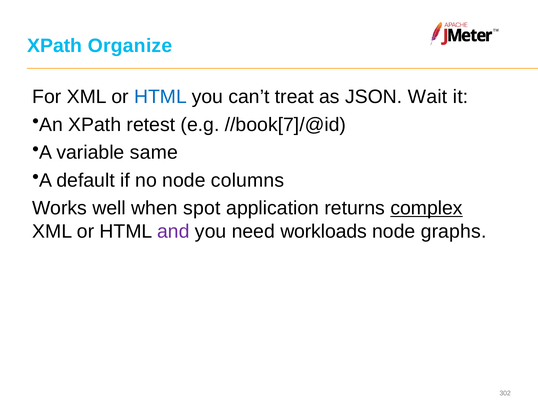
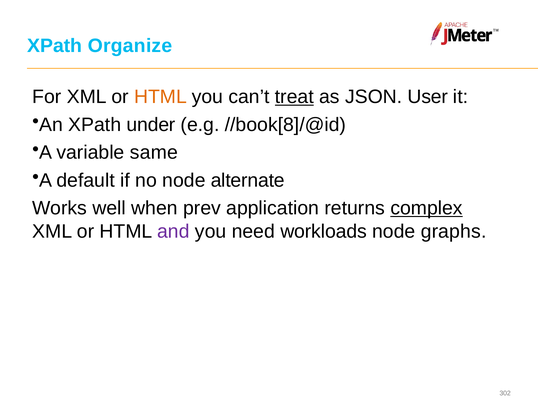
HTML at (161, 97) colour: blue -> orange
treat underline: none -> present
Wait: Wait -> User
retest: retest -> under
//book[7]/@id: //book[7]/@id -> //book[8]/@id
columns: columns -> alternate
spot: spot -> prev
